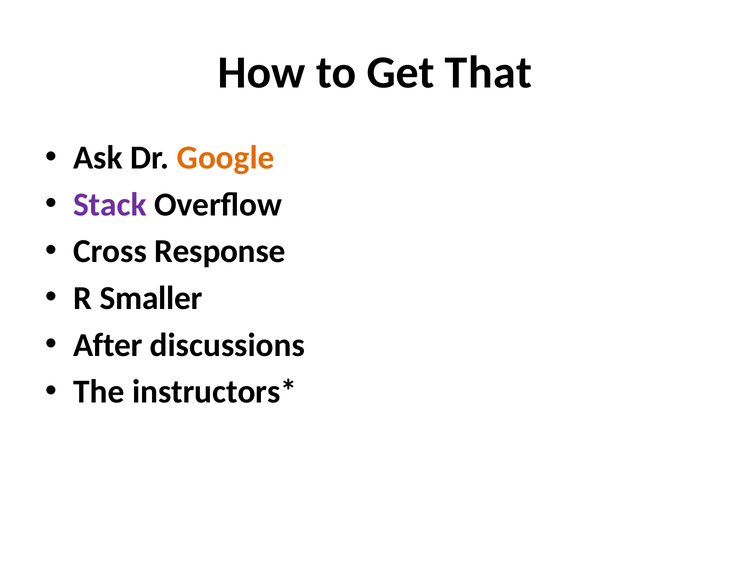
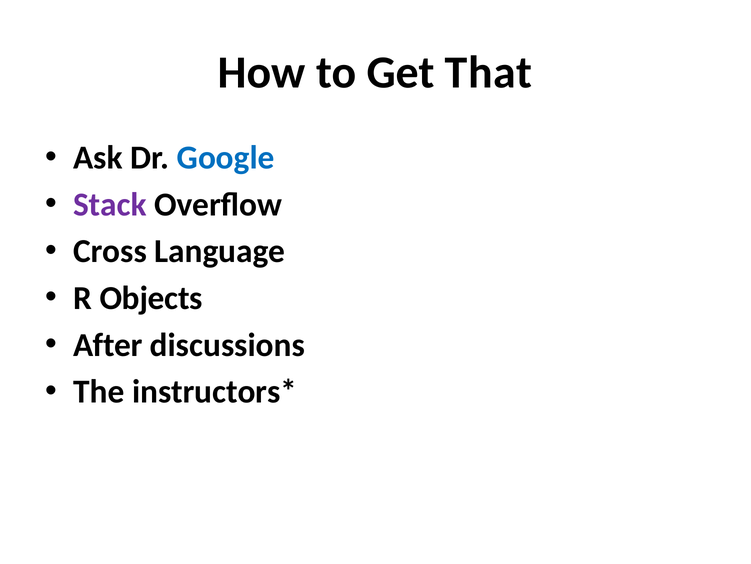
Google colour: orange -> blue
Response: Response -> Language
Smaller: Smaller -> Objects
